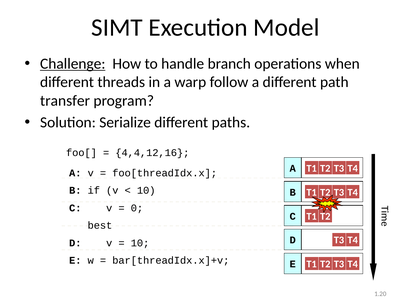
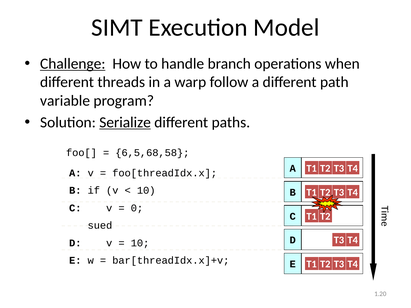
transfer: transfer -> variable
Serialize underline: none -> present
4,4,12,16: 4,4,12,16 -> 6,5,68,58
best: best -> sued
